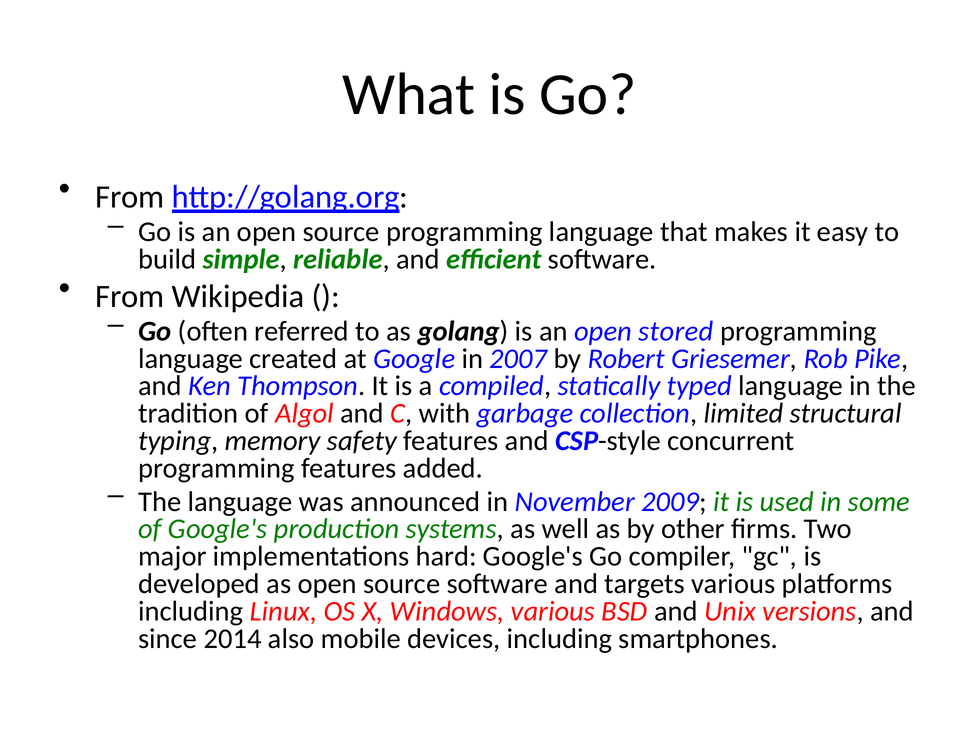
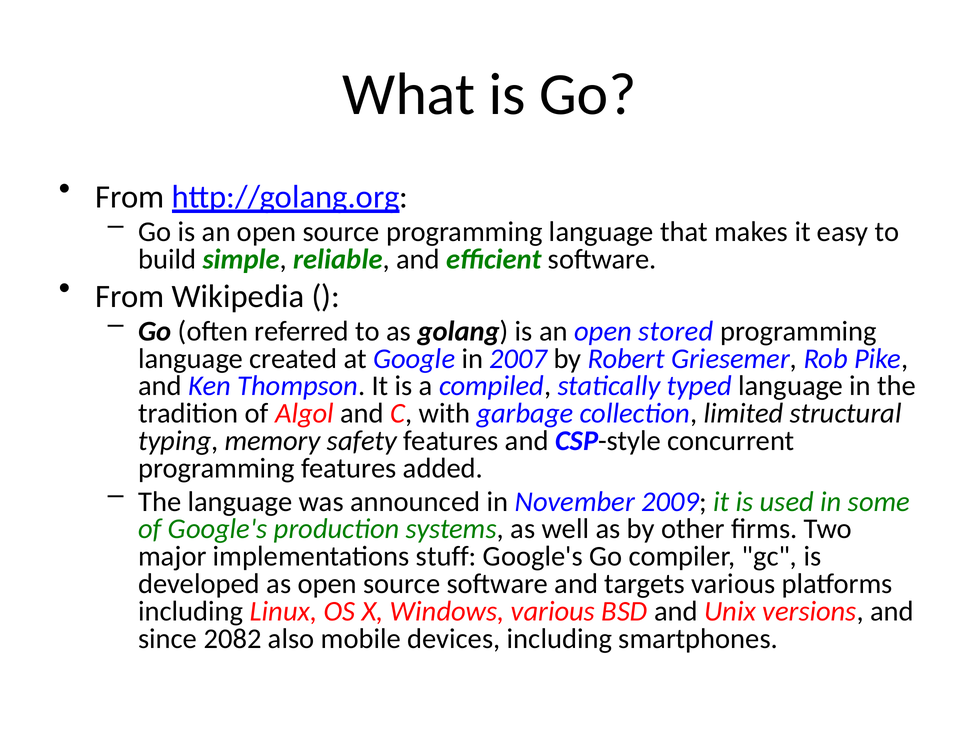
hard: hard -> stuff
2014: 2014 -> 2082
